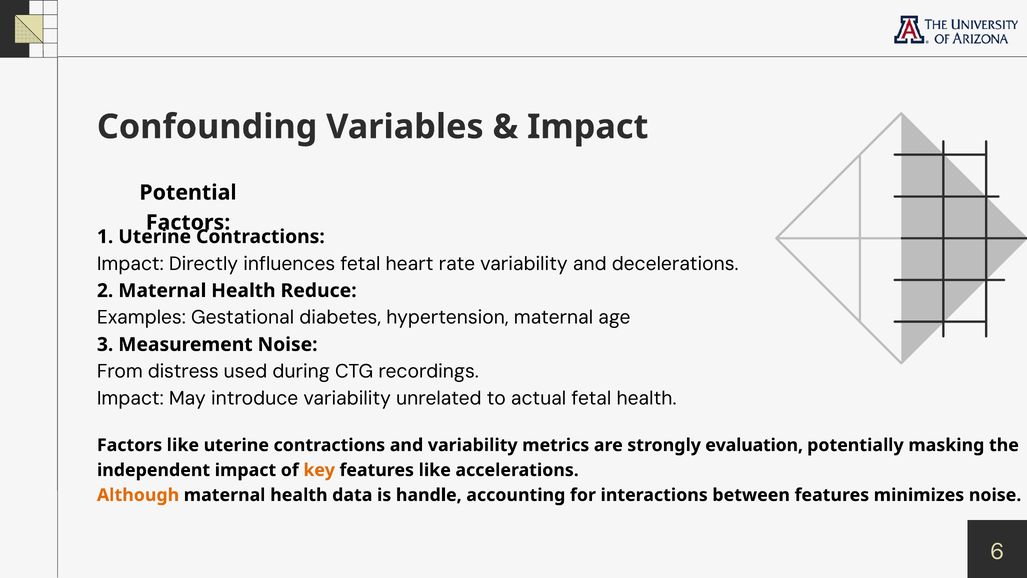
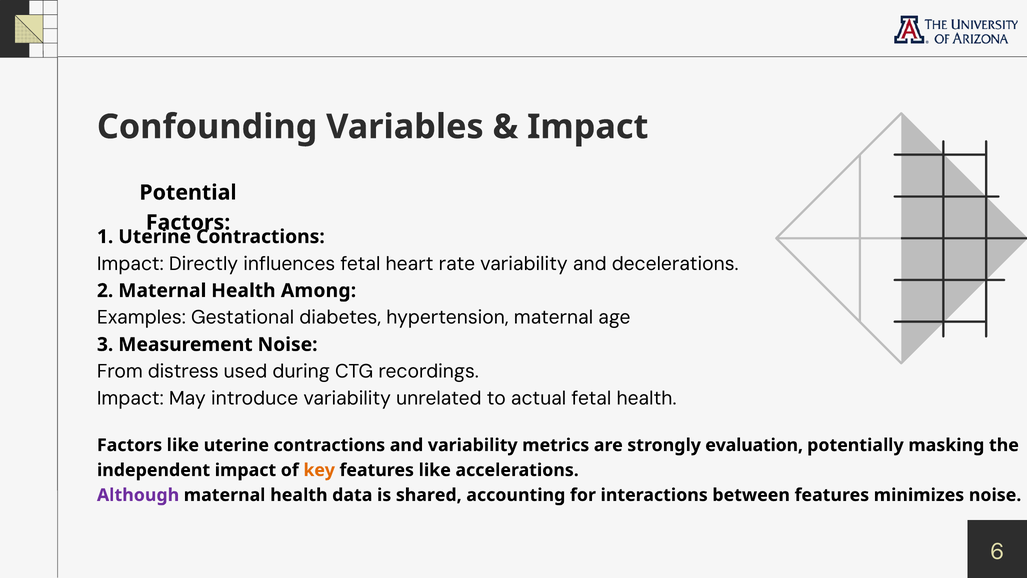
Reduce: Reduce -> Among
Although colour: orange -> purple
handle: handle -> shared
